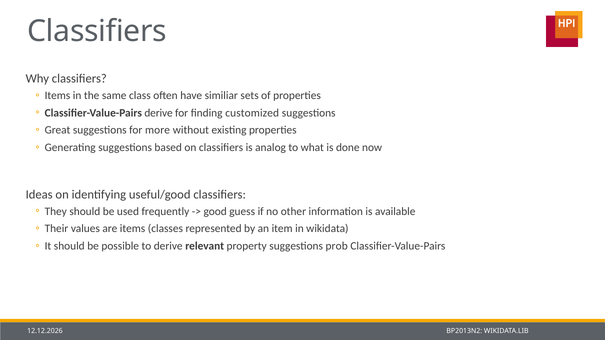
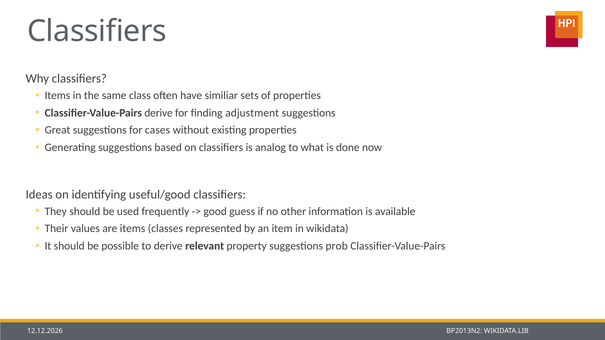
customized: customized -> adjustment
more: more -> cases
